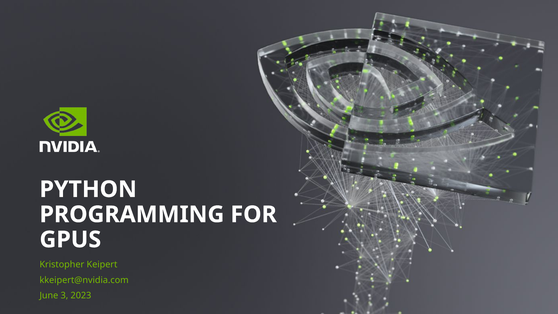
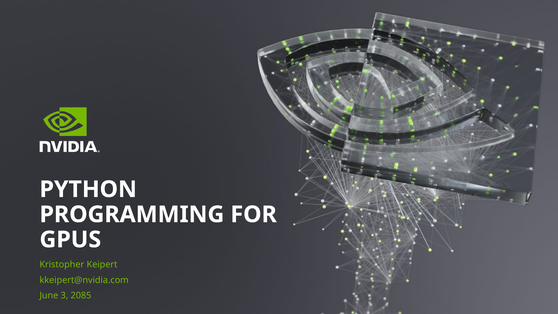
2023: 2023 -> 2085
